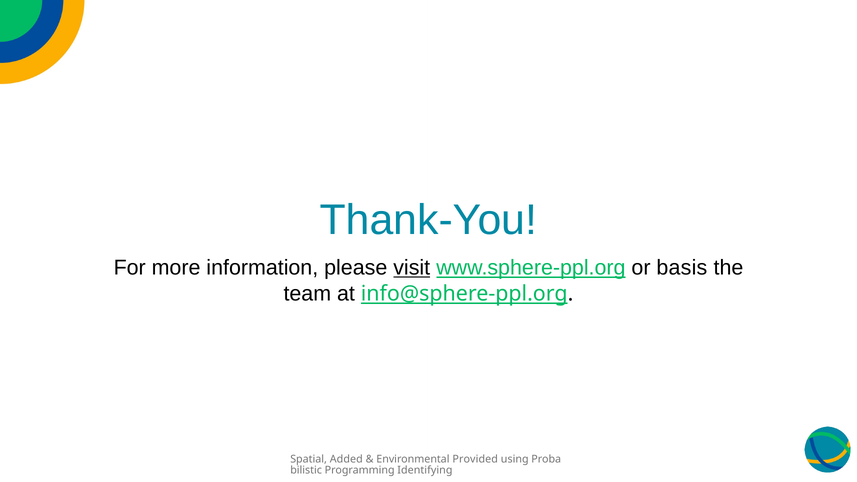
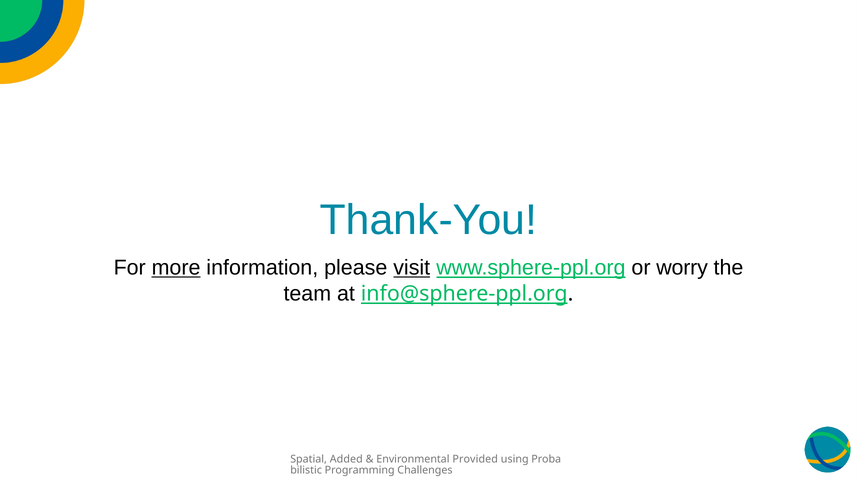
more underline: none -> present
basis: basis -> worry
Identifying: Identifying -> Challenges
